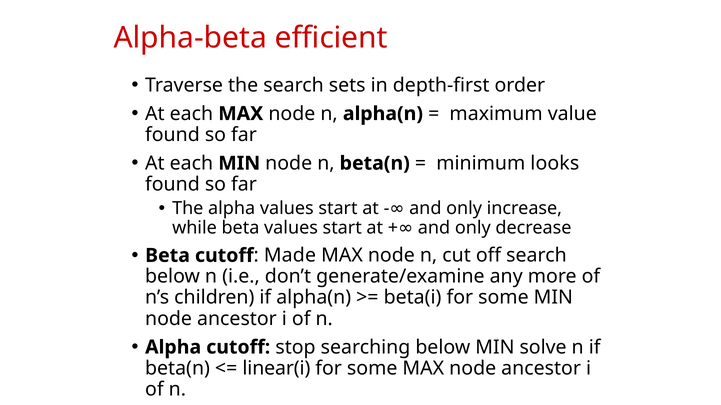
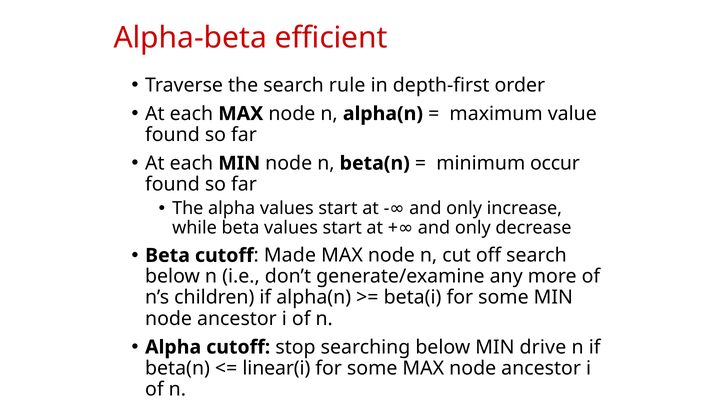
sets: sets -> rule
looks: looks -> occur
solve: solve -> drive
